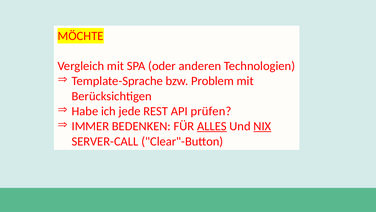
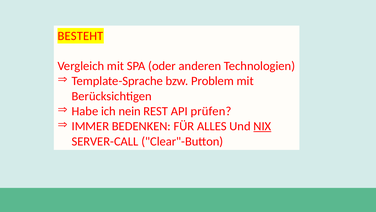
MÖCHTE: MÖCHTE -> BESTEHT
jede: jede -> nein
ALLES underline: present -> none
